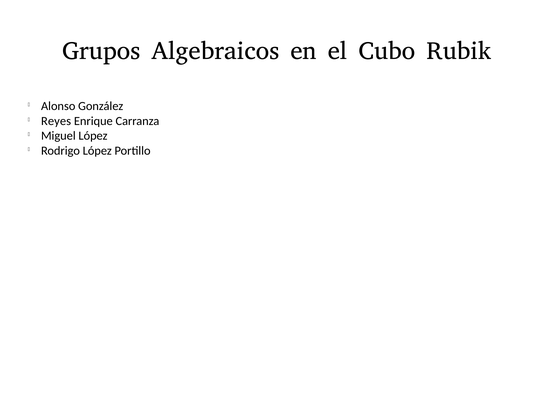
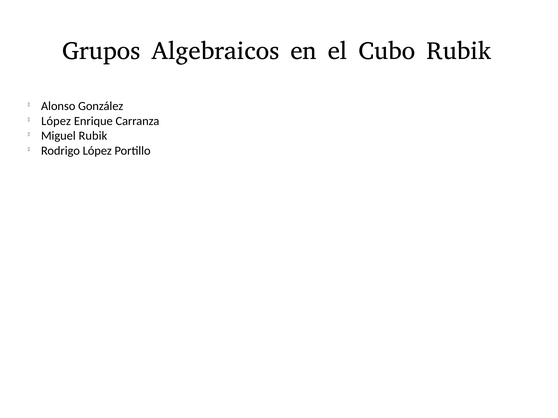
Reyes at (56, 121): Reyes -> López
Miguel López: López -> Rubik
